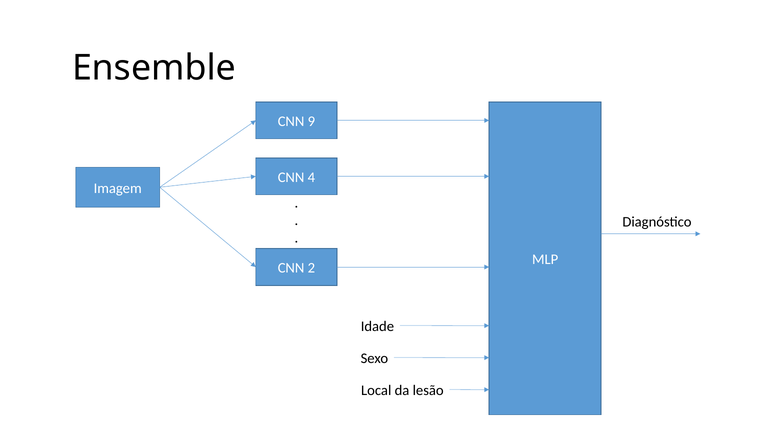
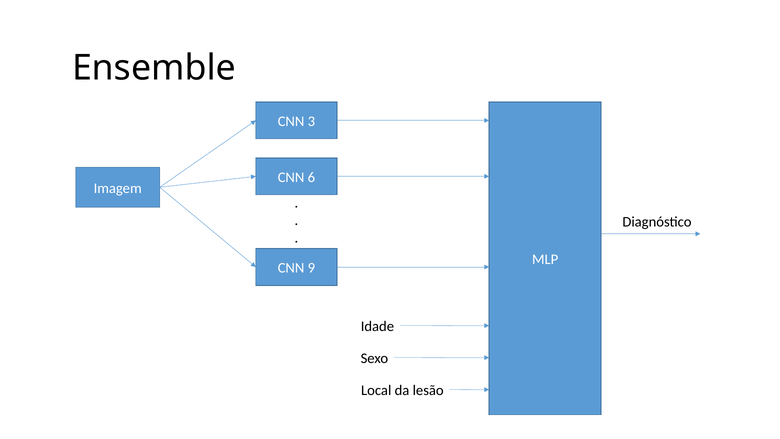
9: 9 -> 3
4: 4 -> 6
2: 2 -> 9
